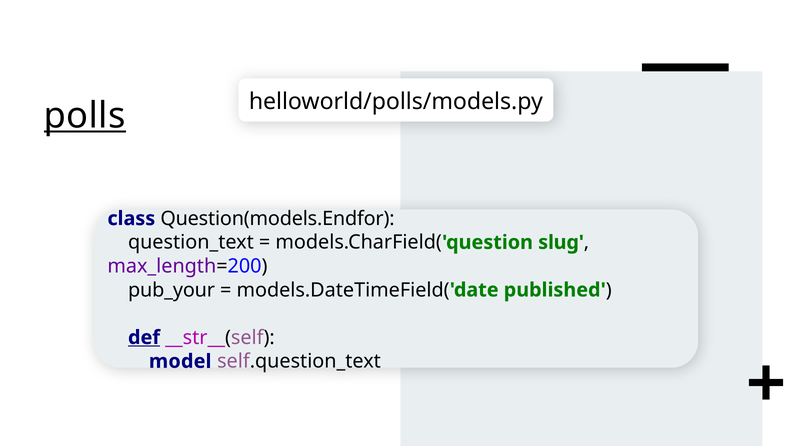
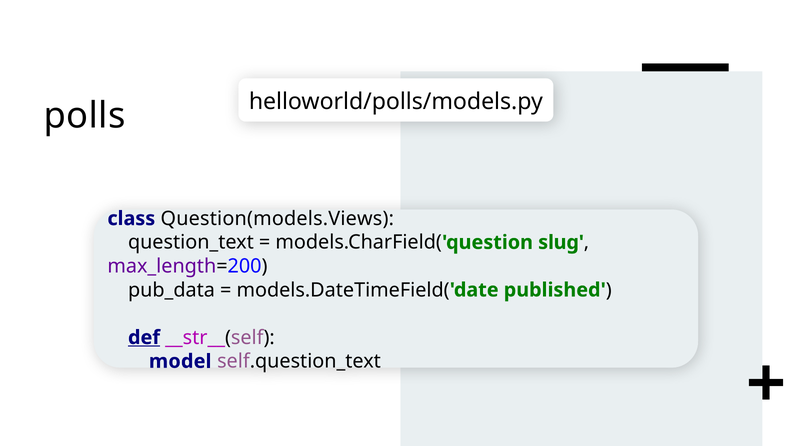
polls underline: present -> none
Question(models.Endfor: Question(models.Endfor -> Question(models.Views
pub_your: pub_your -> pub_data
